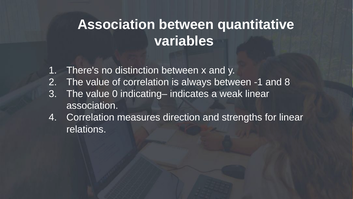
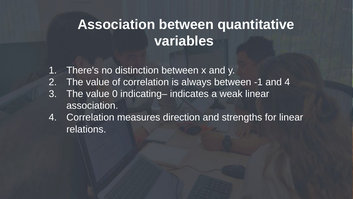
and 8: 8 -> 4
